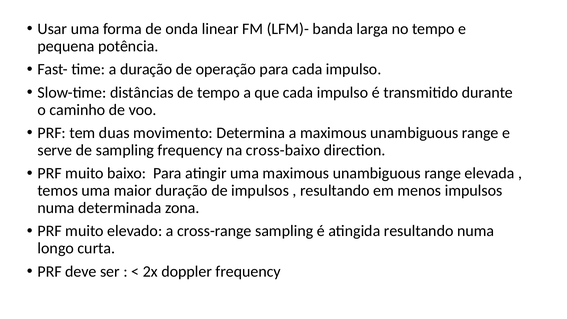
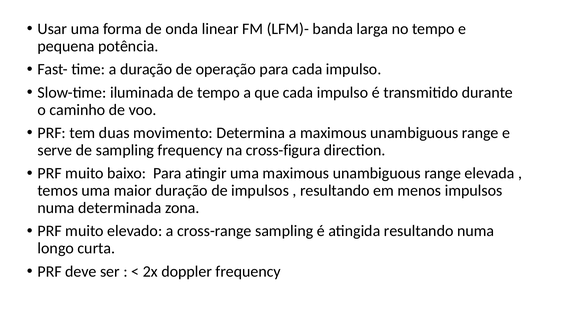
distâncias: distâncias -> iluminada
cross-baixo: cross-baixo -> cross-figura
